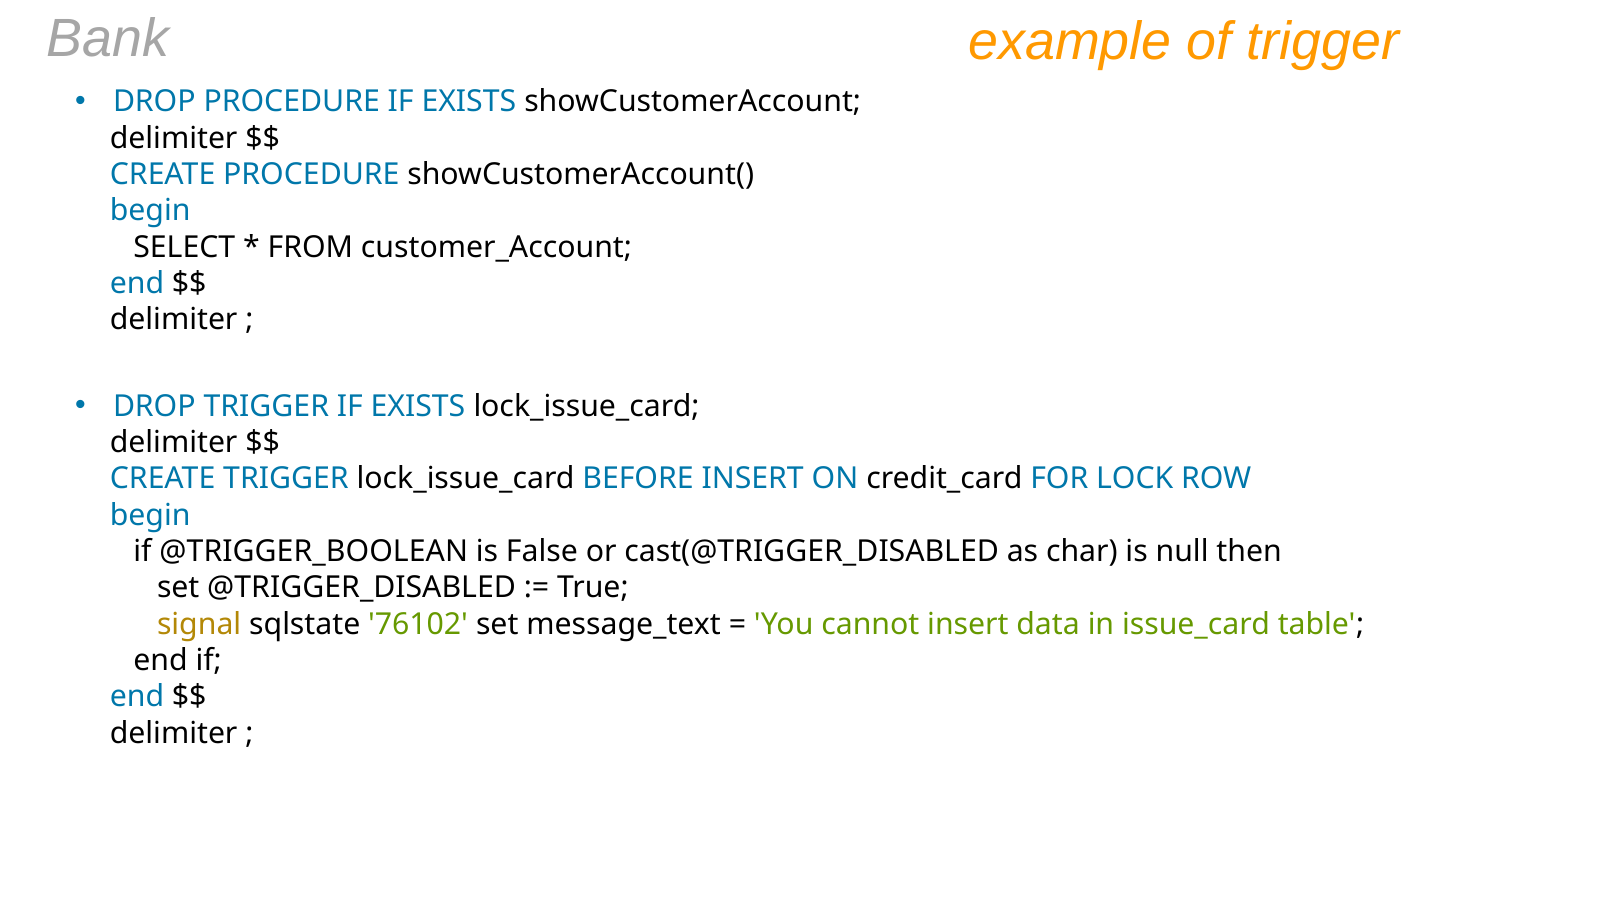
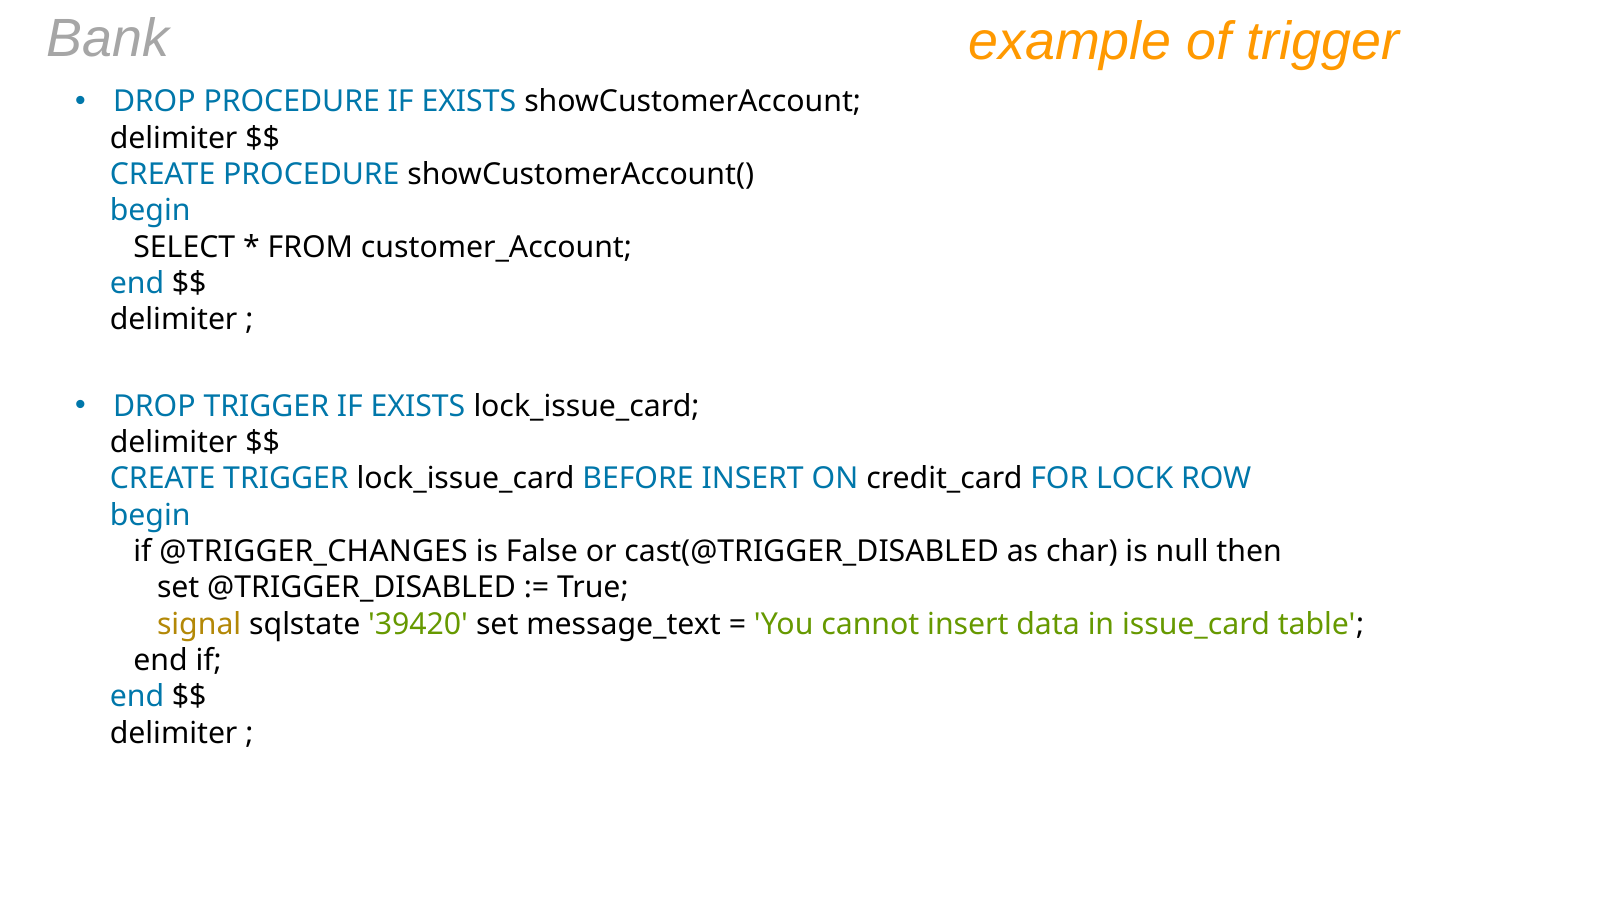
@TRIGGER_BOOLEAN: @TRIGGER_BOOLEAN -> @TRIGGER_CHANGES
76102: 76102 -> 39420
